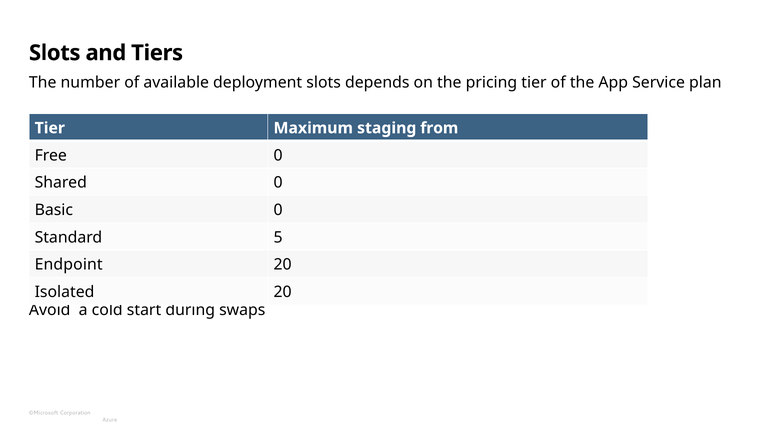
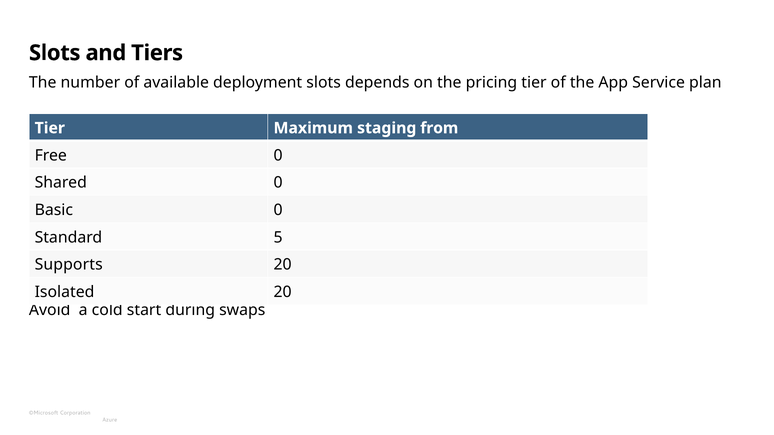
Endpoint: Endpoint -> Supports
